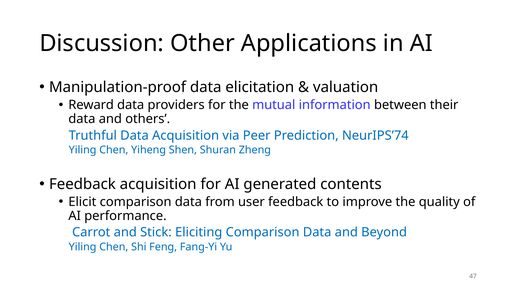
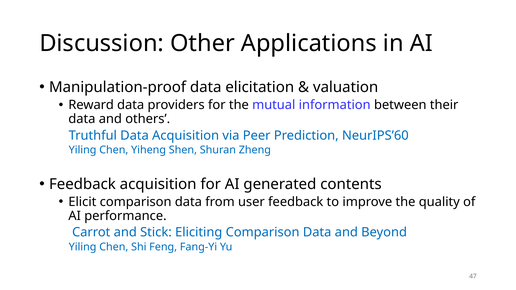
NeurIPS’74: NeurIPS’74 -> NeurIPS’60
